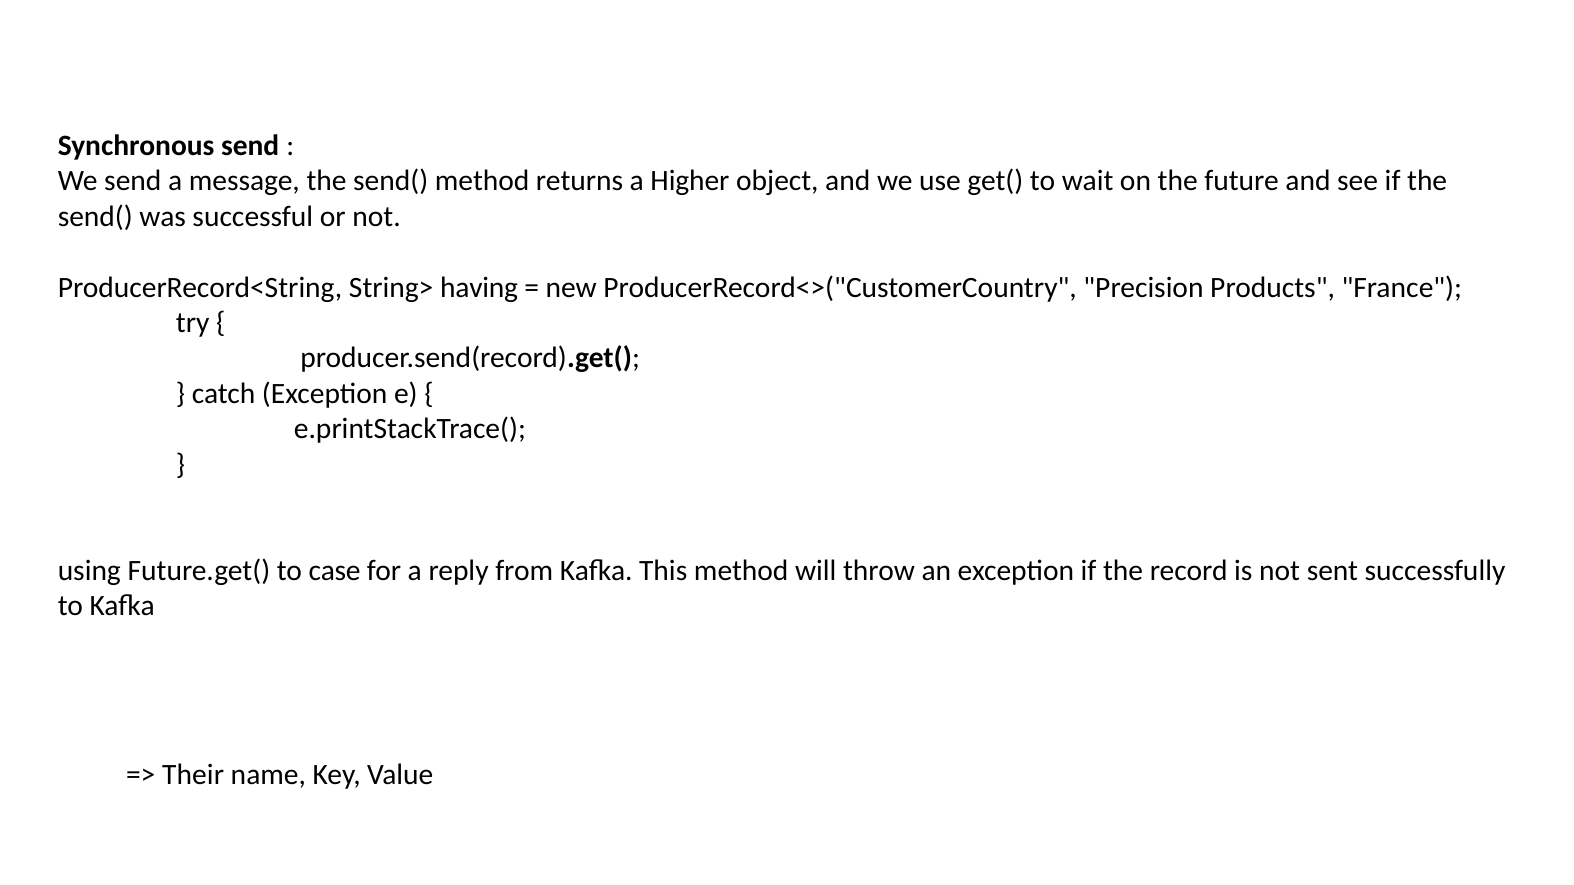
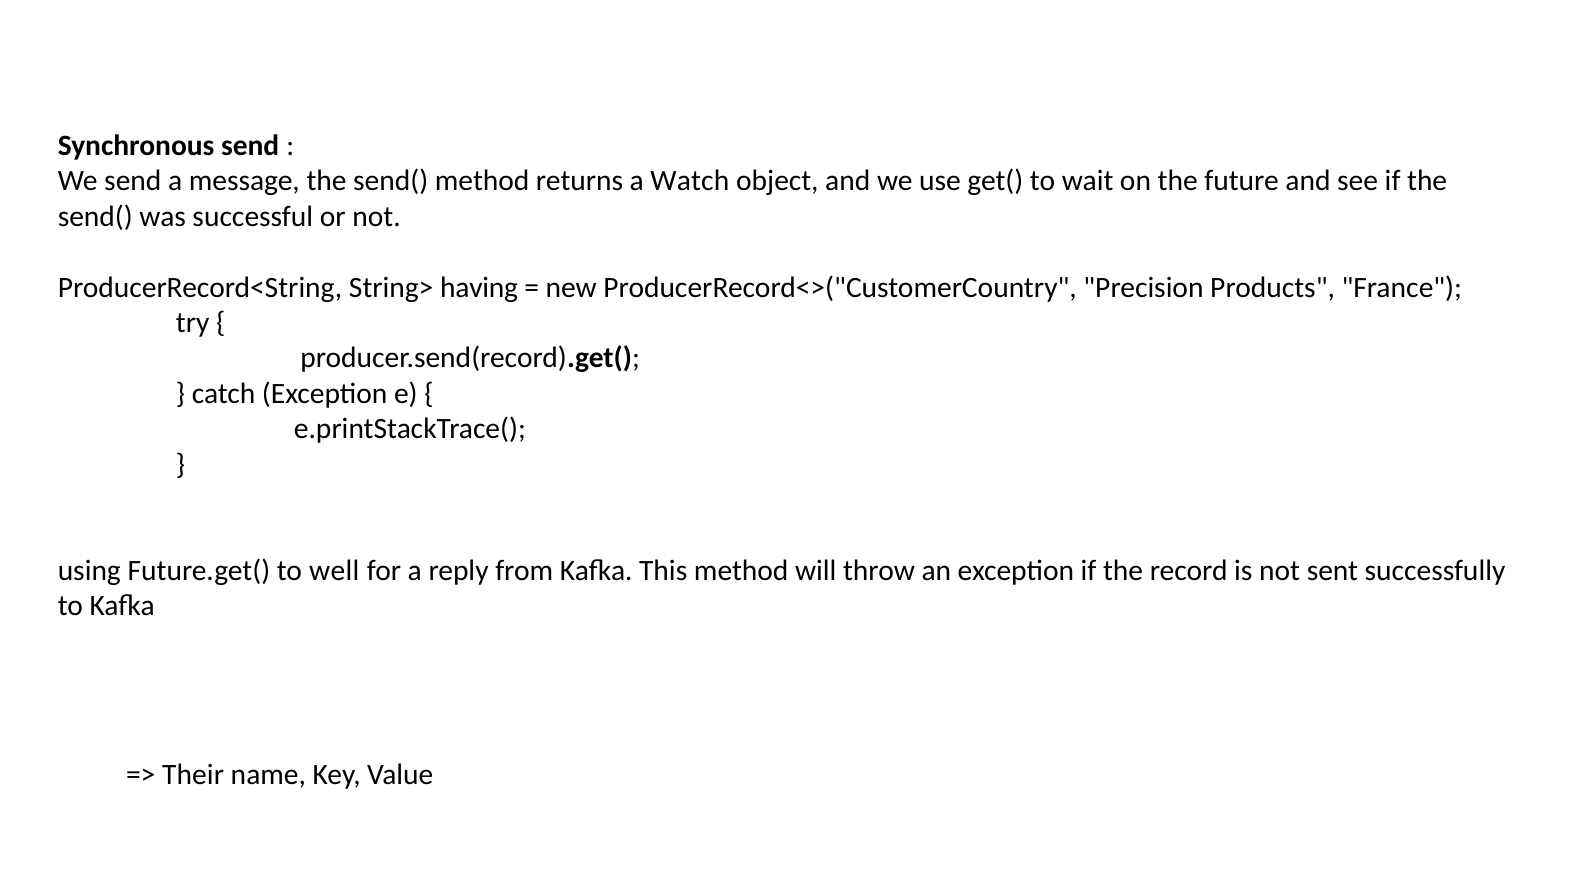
Higher: Higher -> Watch
case: case -> well
